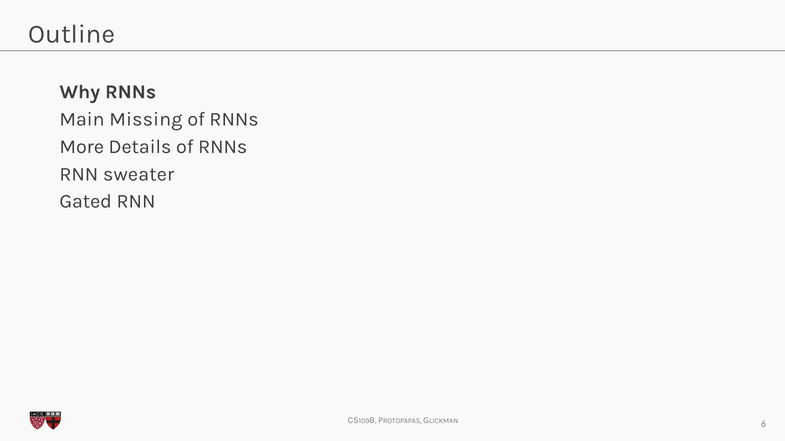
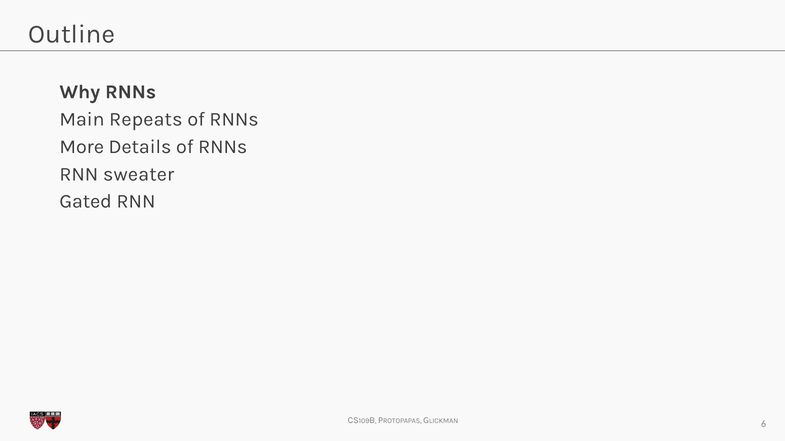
Missing: Missing -> Repeats
